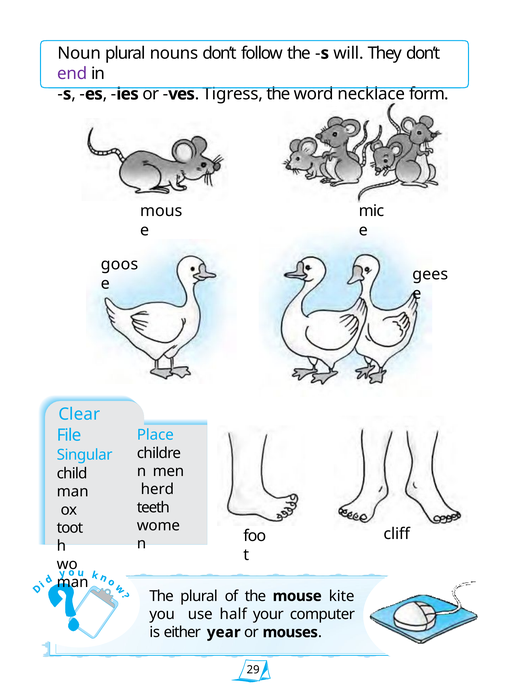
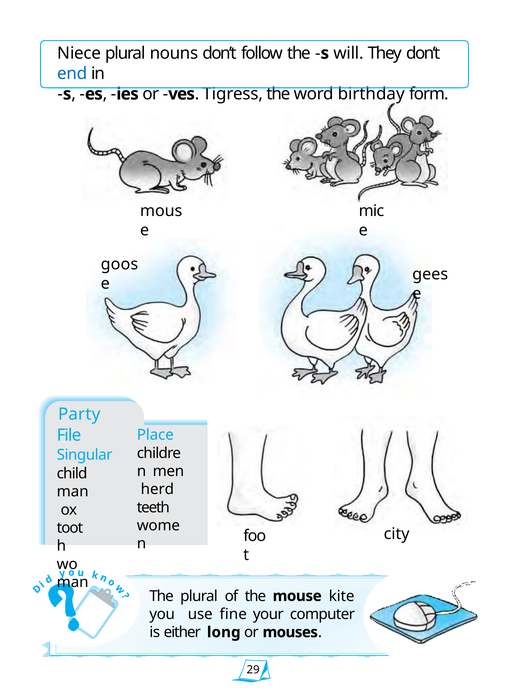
Noun: Noun -> Niece
end colour: purple -> blue
necklace: necklace -> birthday
Clear: Clear -> Party
cliff: cliff -> city
half: half -> fine
year: year -> long
